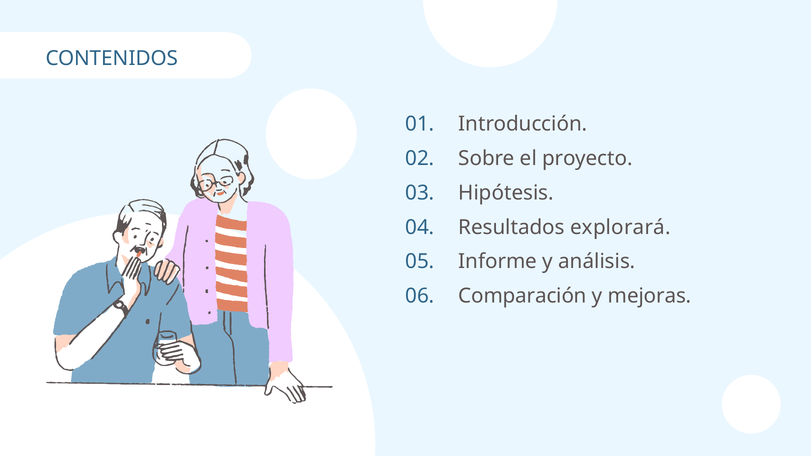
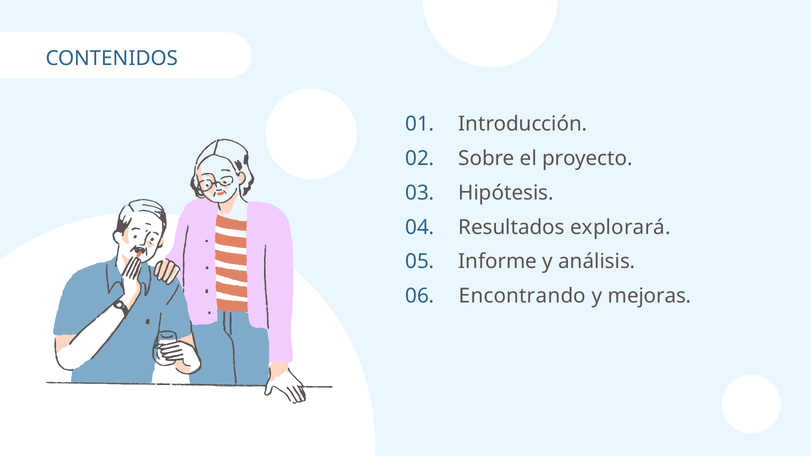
Comparación: Comparación -> Encontrando
